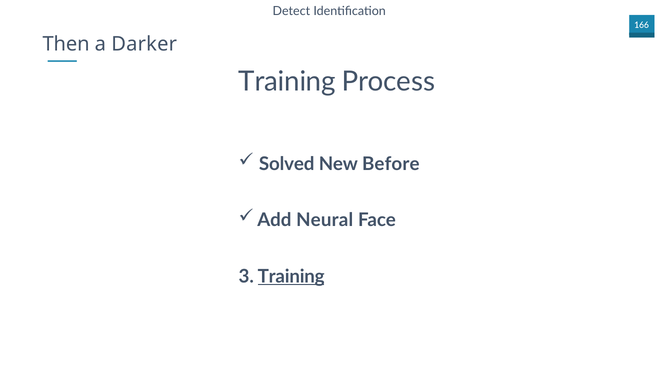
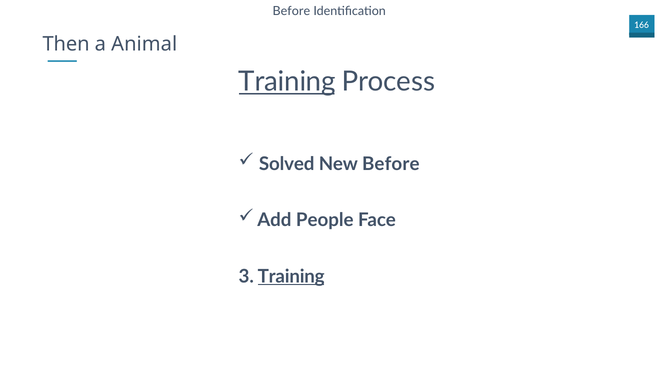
Detect at (291, 11): Detect -> Before
Darker: Darker -> Animal
Training at (287, 82) underline: none -> present
Neural: Neural -> People
